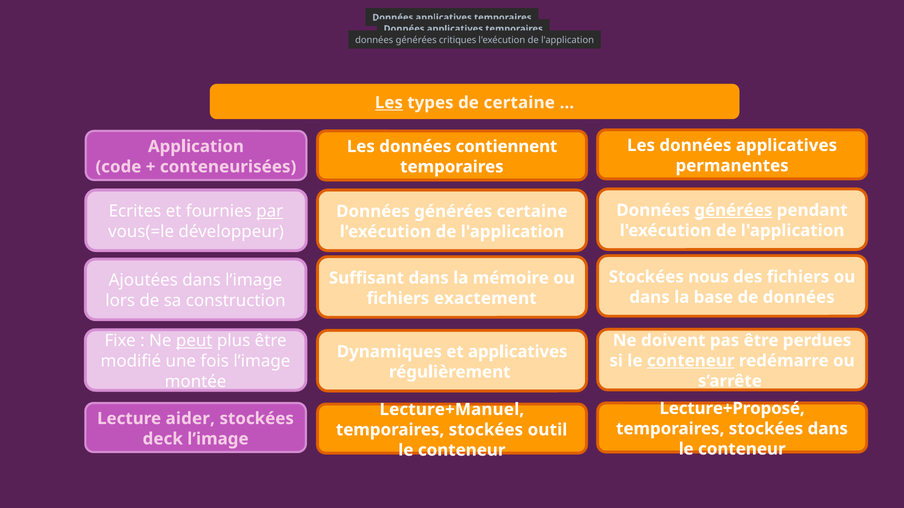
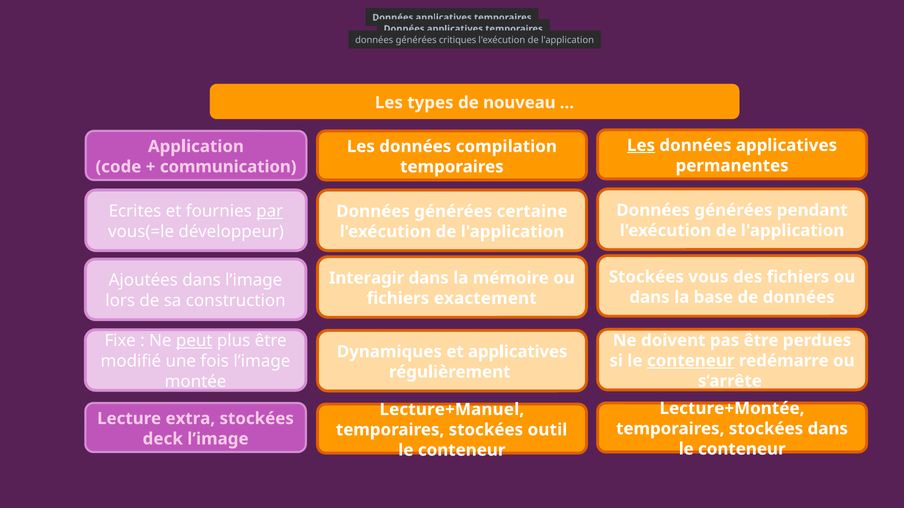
Les at (389, 103) underline: present -> none
de certaine: certaine -> nouveau
Les at (641, 146) underline: none -> present
contiennent: contiennent -> compilation
conteneurisées: conteneurisées -> communication
générées at (733, 210) underline: present -> none
nous: nous -> vous
Suffisant: Suffisant -> Interagir
Lecture+Proposé: Lecture+Proposé -> Lecture+Montée
aider: aider -> extra
